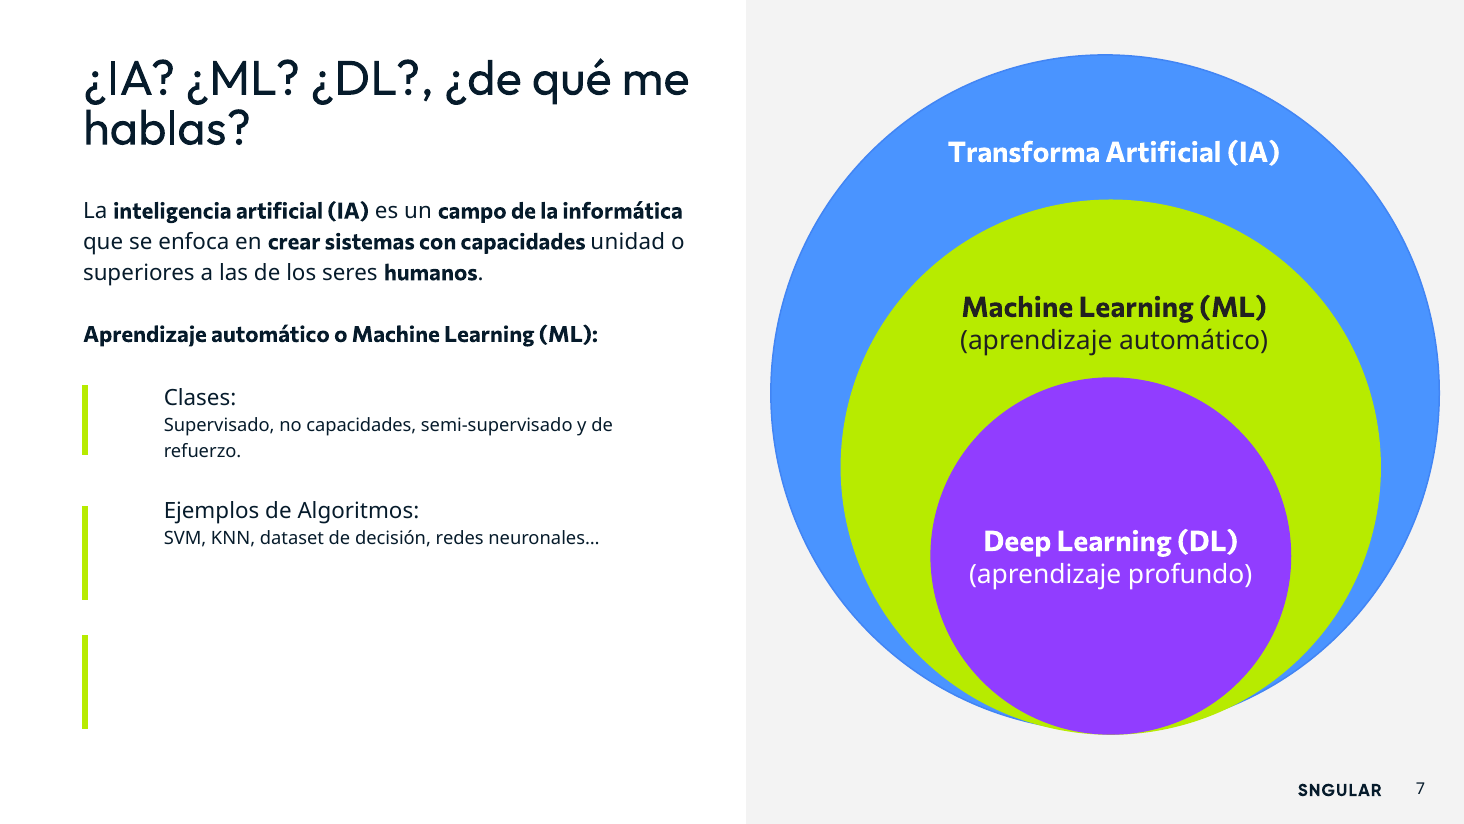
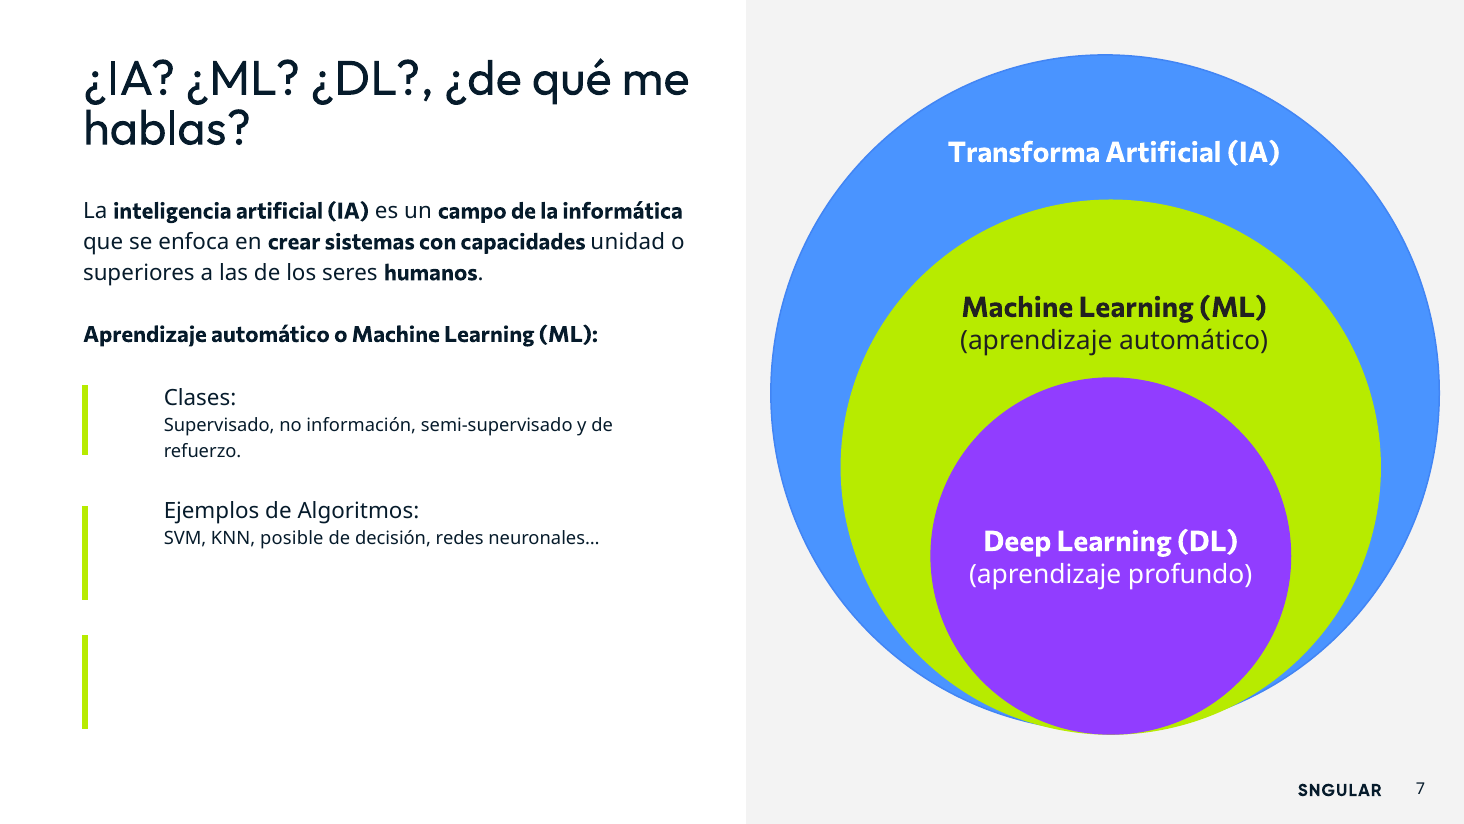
no capacidades: capacidades -> información
dataset: dataset -> posible
